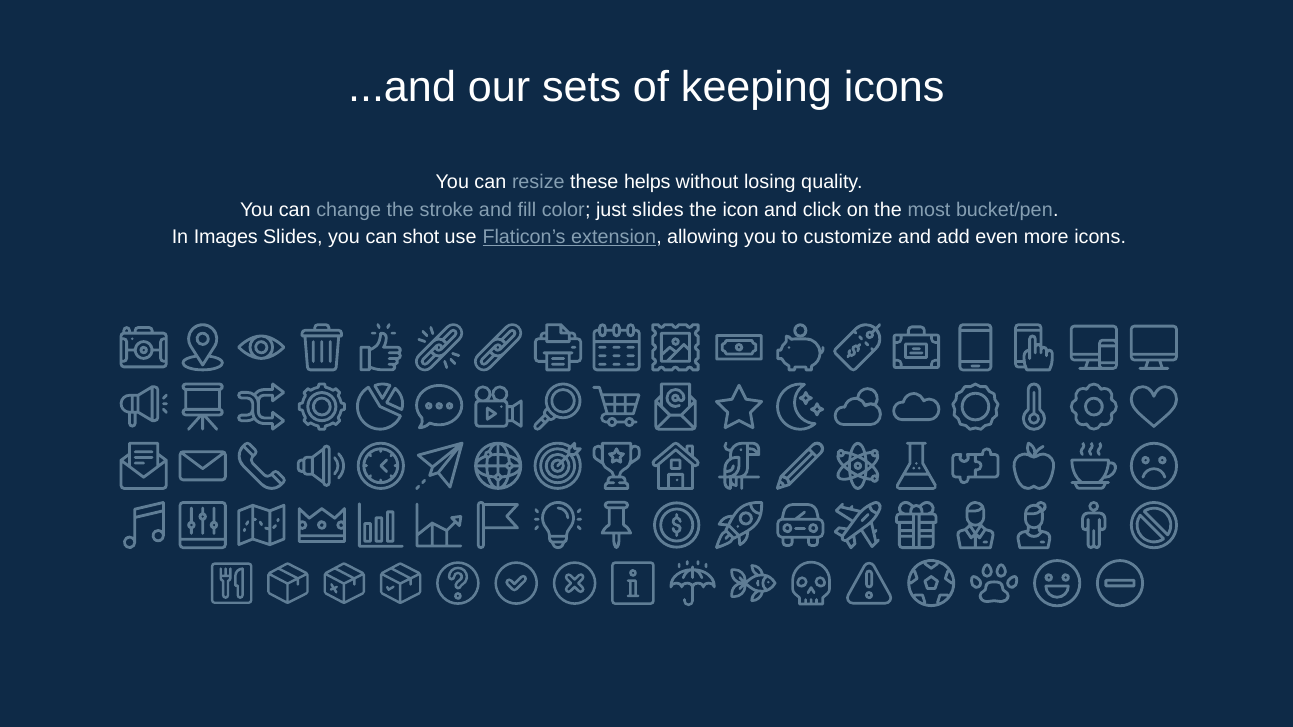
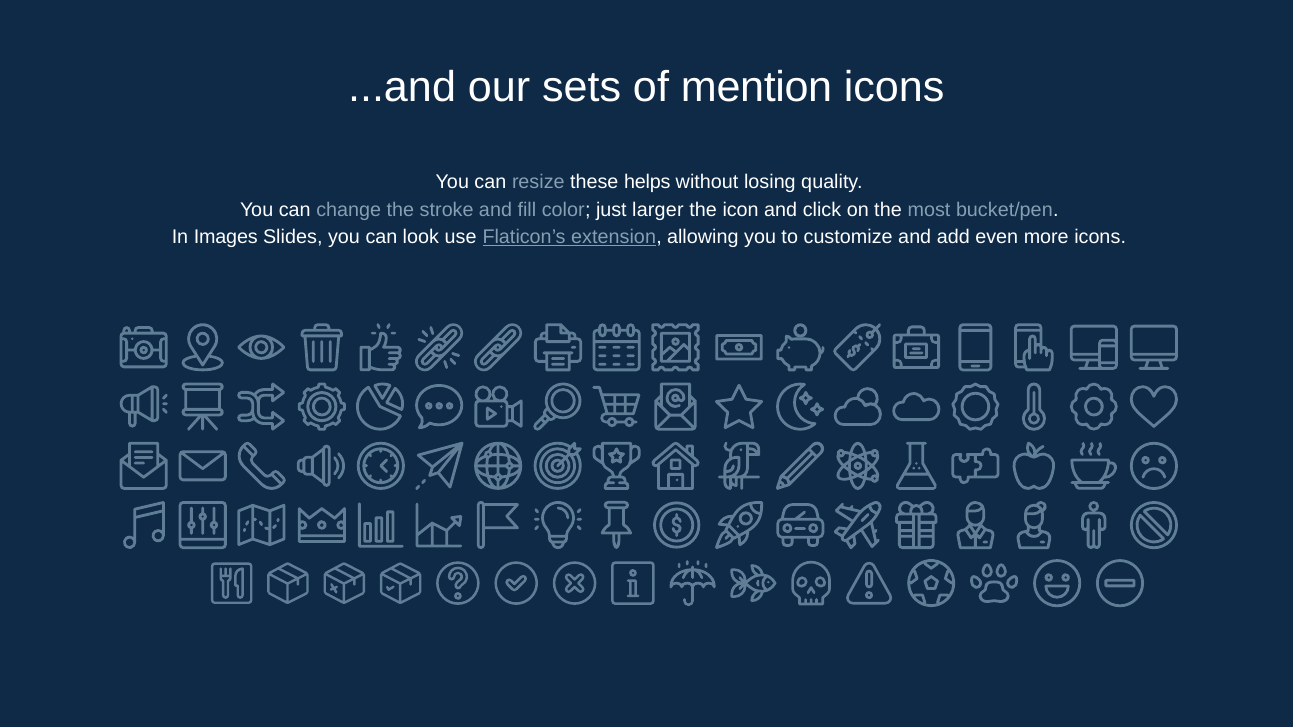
keeping: keeping -> mention
just slides: slides -> larger
shot: shot -> look
